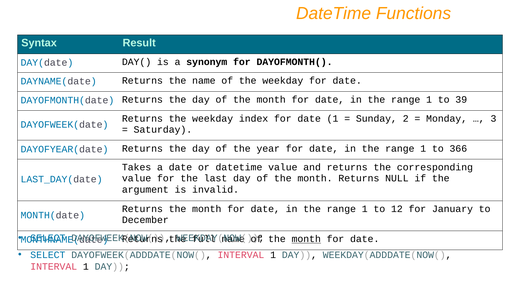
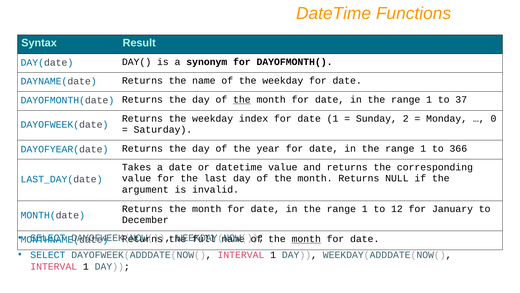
the at (242, 99) underline: none -> present
39: 39 -> 37
3: 3 -> 0
